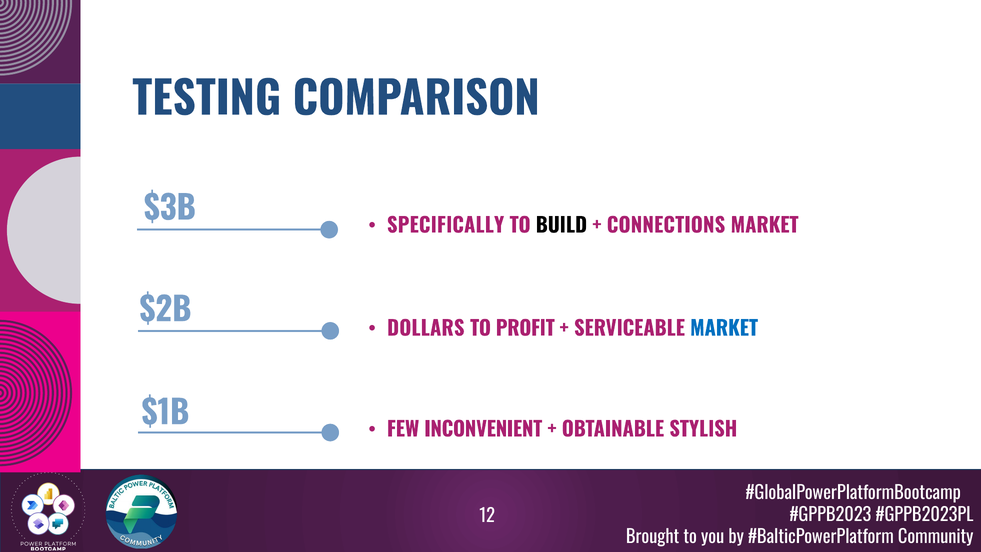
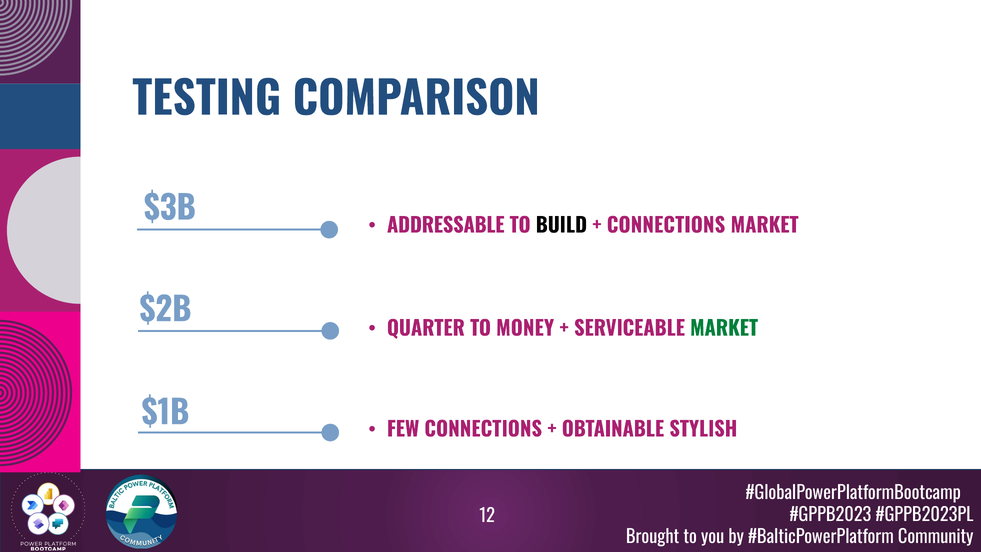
SPECIFICALLY: SPECIFICALLY -> ADDRESSABLE
DOLLARS: DOLLARS -> QUARTER
PROFIT: PROFIT -> MONEY
MARKET at (724, 329) colour: blue -> green
FEW INCONVENIENT: INCONVENIENT -> CONNECTIONS
